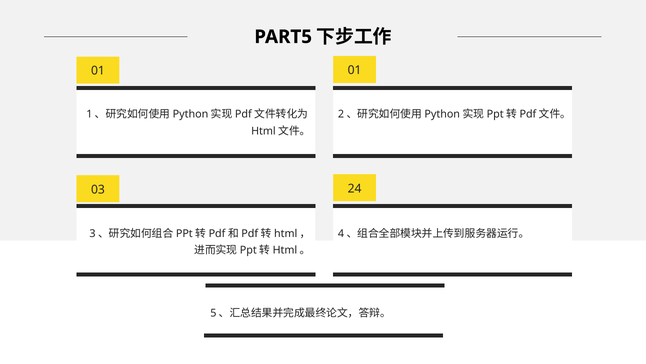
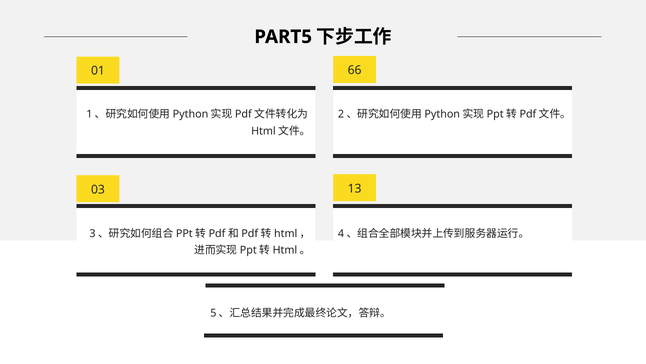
01 01: 01 -> 66
24: 24 -> 13
